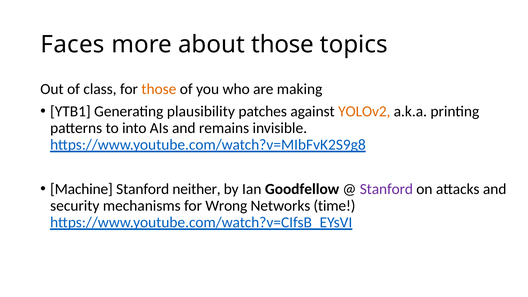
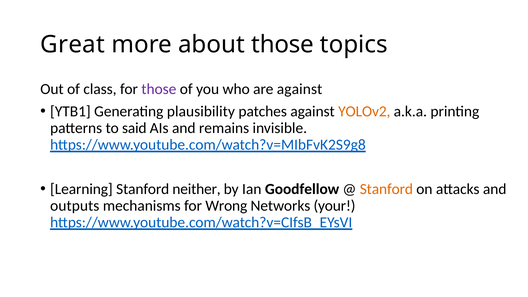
Faces: Faces -> Great
those at (159, 89) colour: orange -> purple
are making: making -> against
into: into -> said
Machine: Machine -> Learning
Stanford at (386, 189) colour: purple -> orange
security: security -> outputs
time: time -> your
